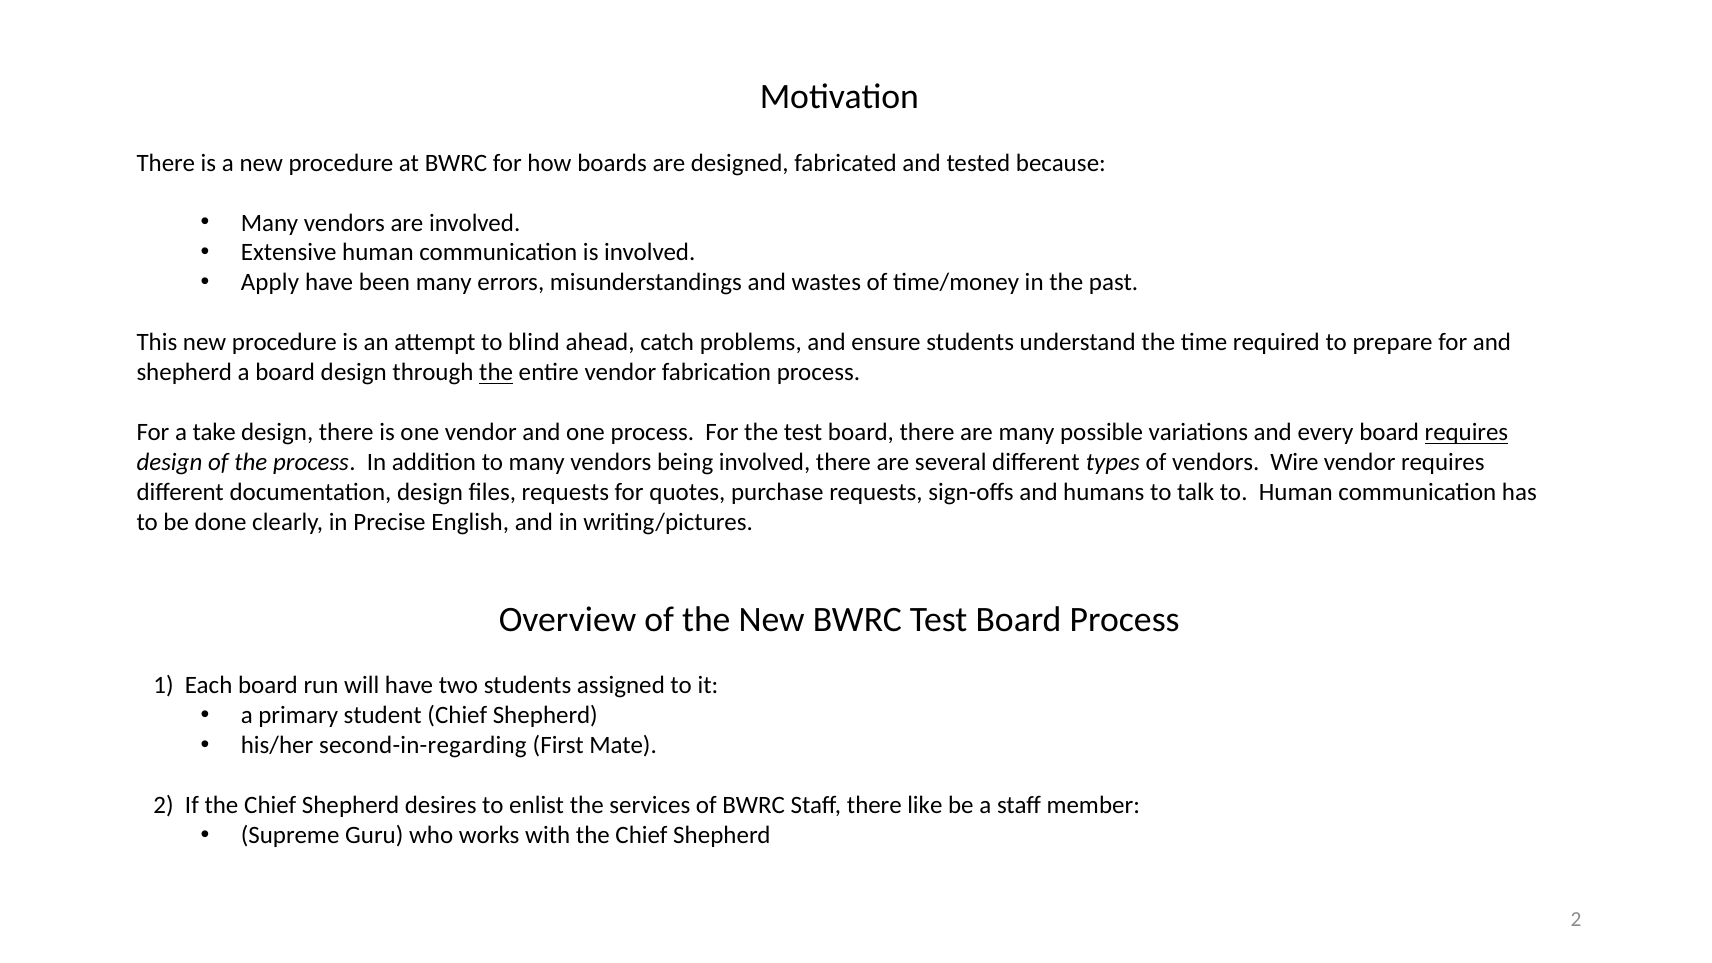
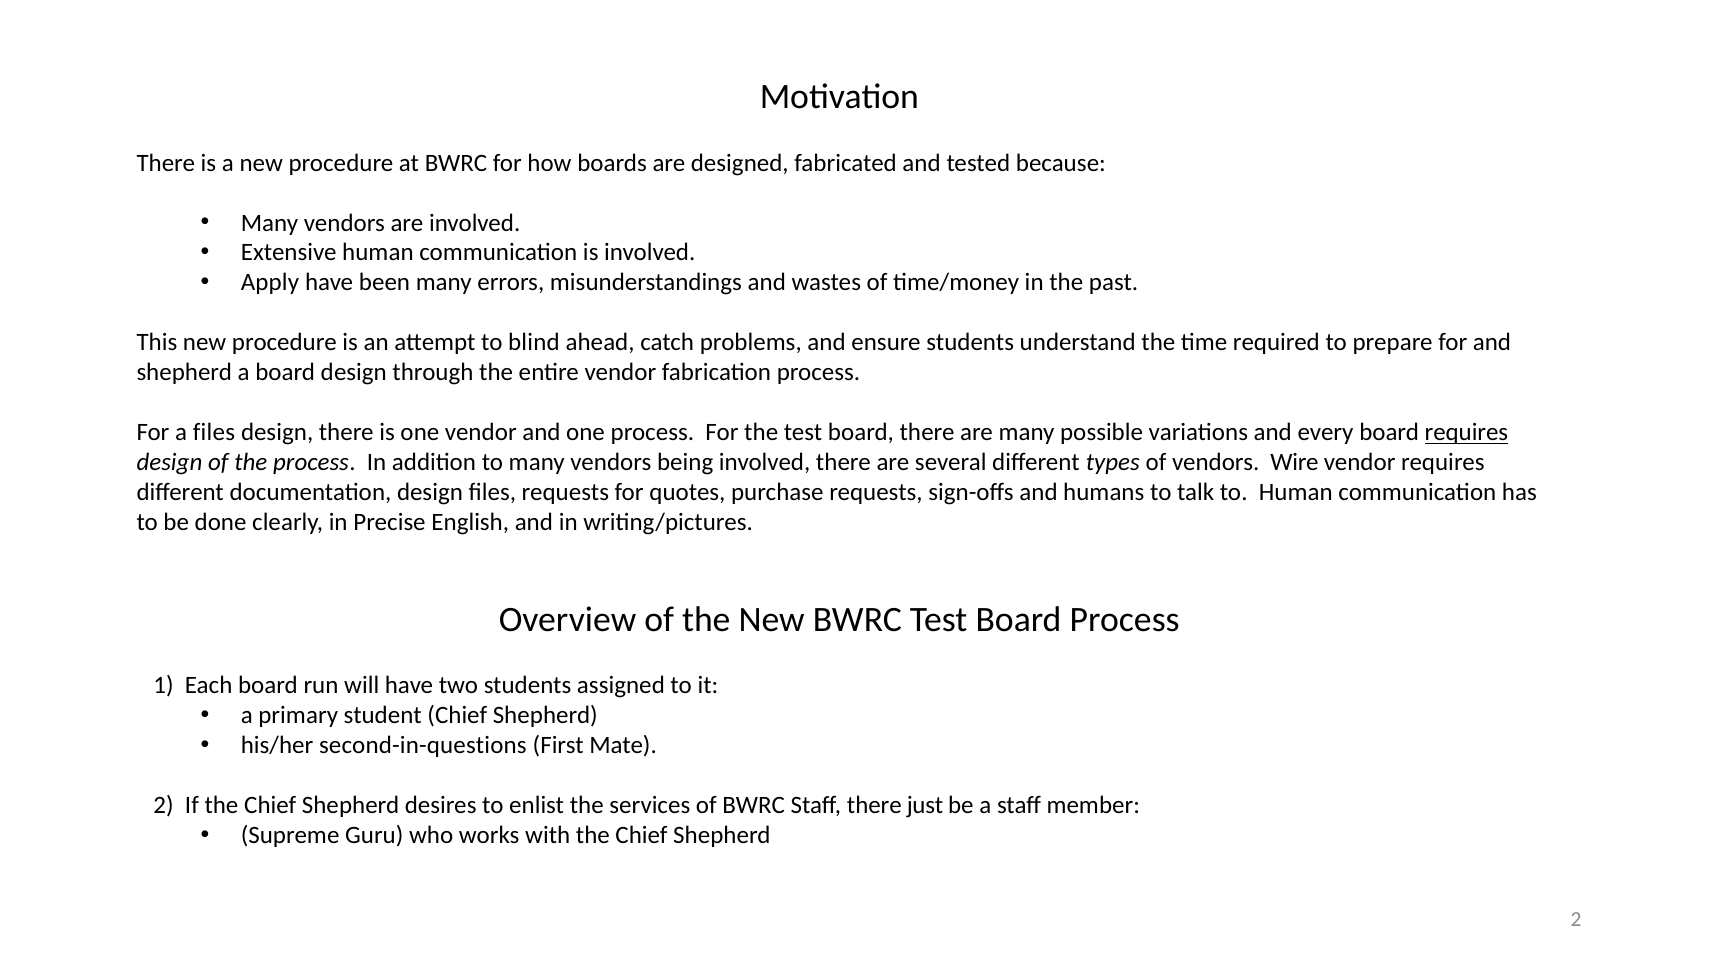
the at (496, 373) underline: present -> none
a take: take -> files
second-in-regarding: second-in-regarding -> second-in-questions
like: like -> just
